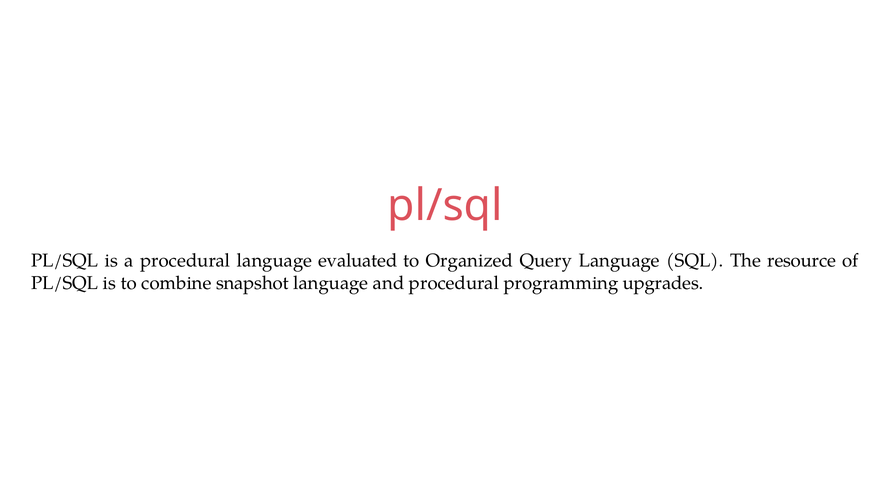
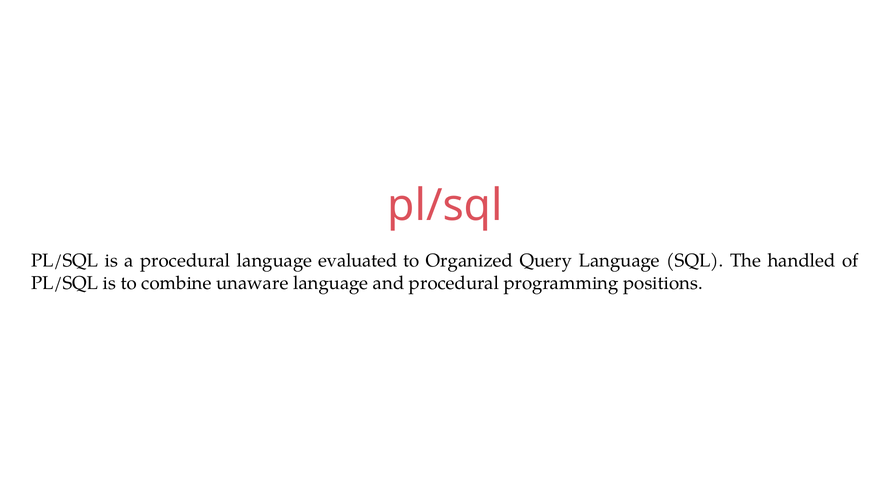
resource: resource -> handled
snapshot: snapshot -> unaware
upgrades: upgrades -> positions
